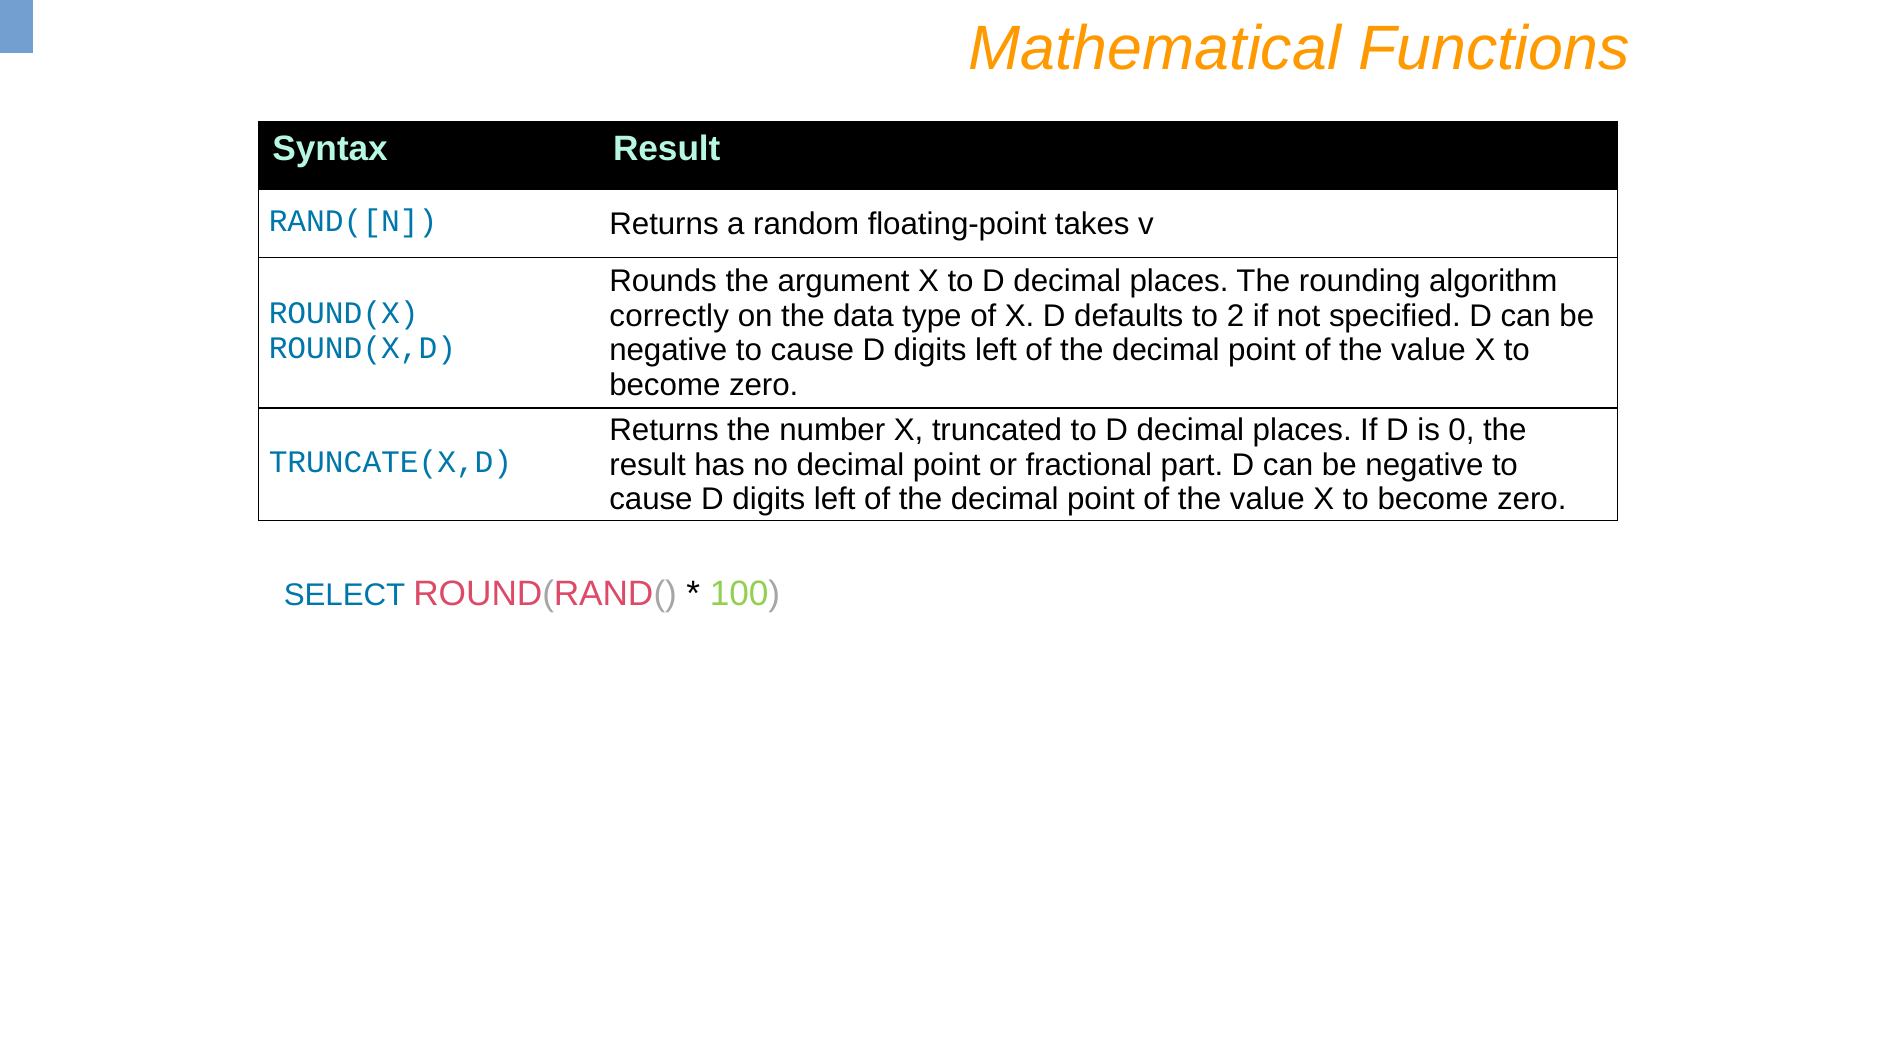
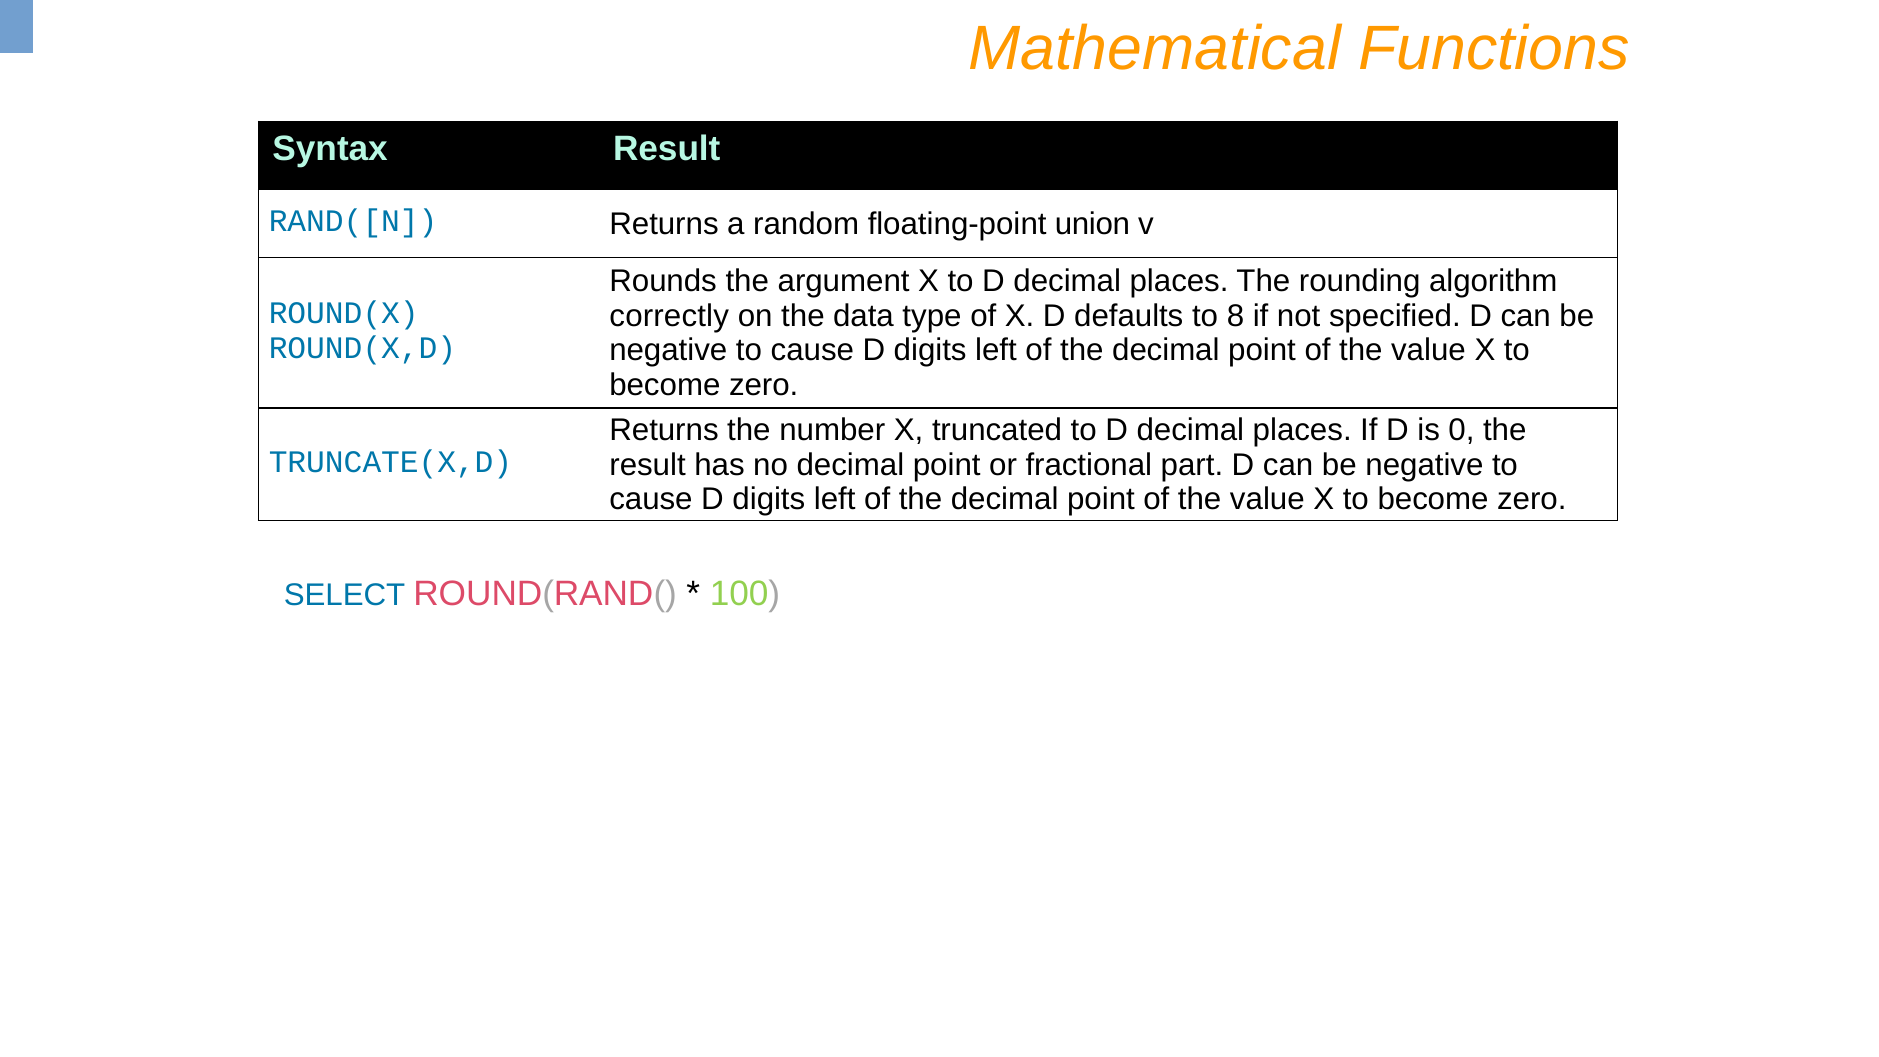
takes: takes -> union
2: 2 -> 8
